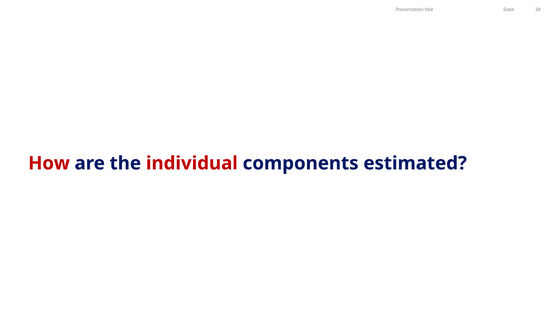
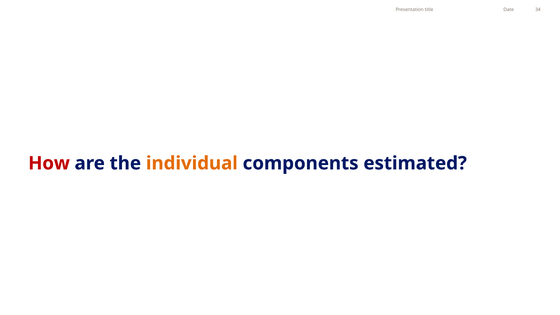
individual colour: red -> orange
